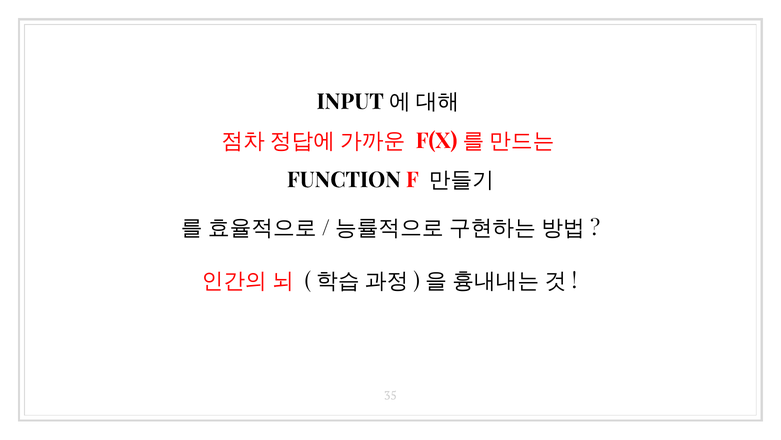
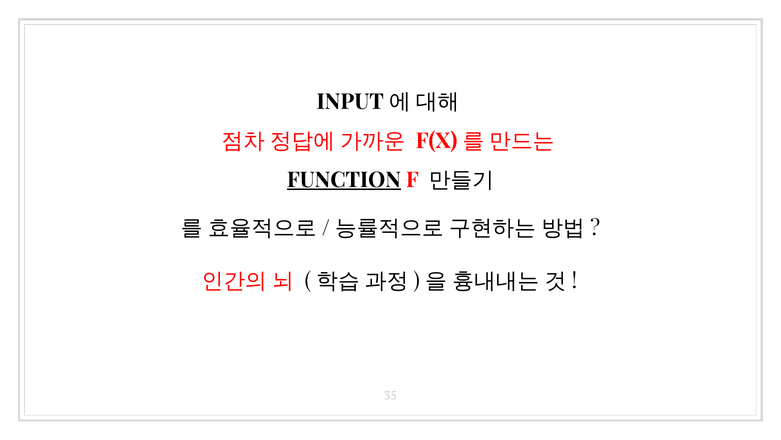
FUNCTION underline: none -> present
